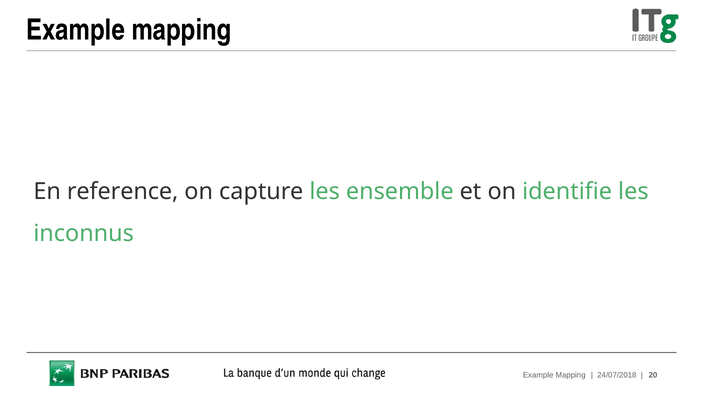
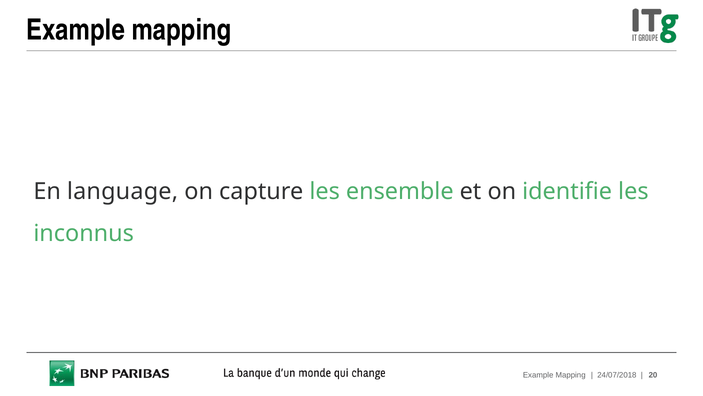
reference: reference -> language
